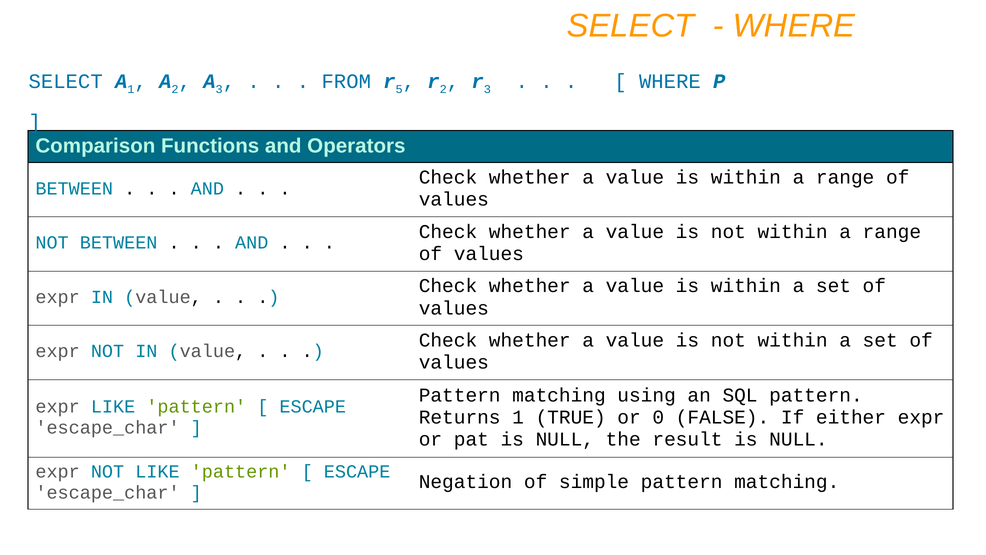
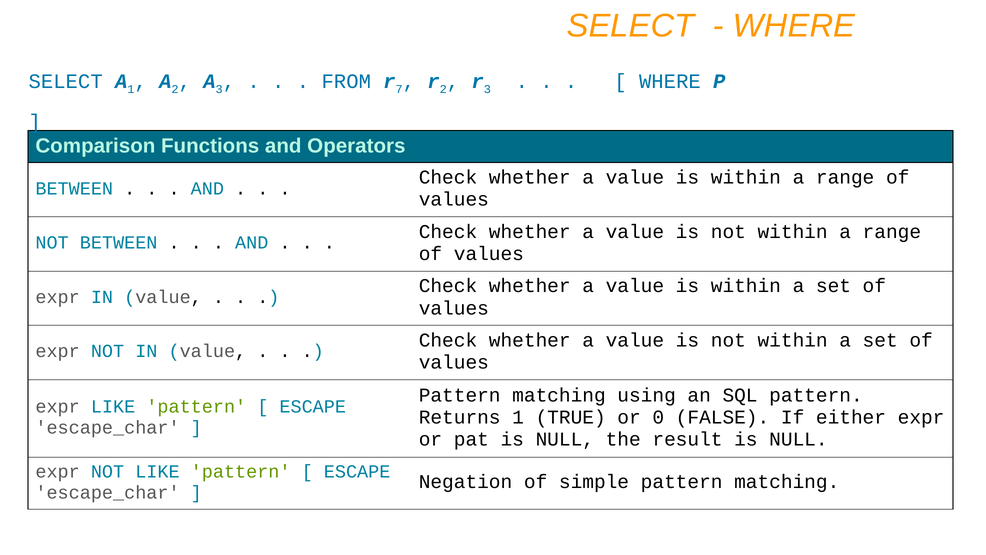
5: 5 -> 7
